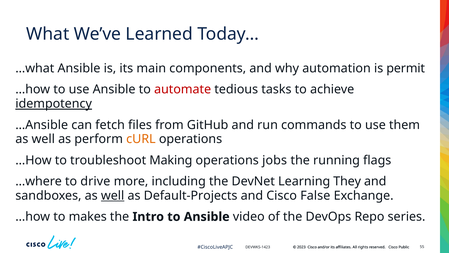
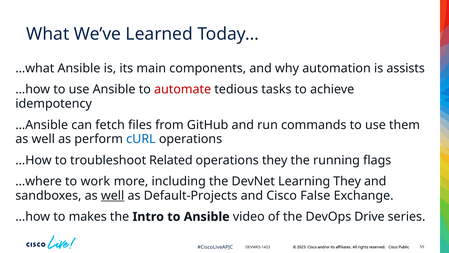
permit: permit -> assists
idempotency underline: present -> none
cURL colour: orange -> blue
Making: Making -> Related
operations jobs: jobs -> they
drive: drive -> work
Repo: Repo -> Drive
